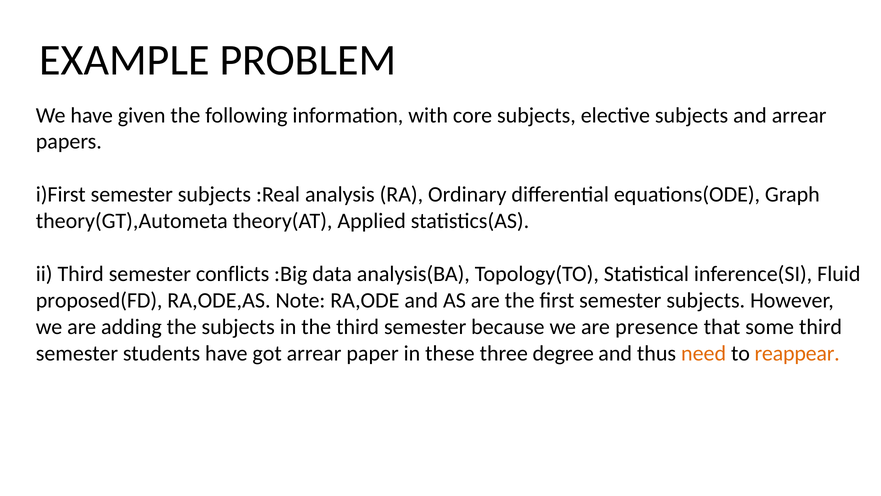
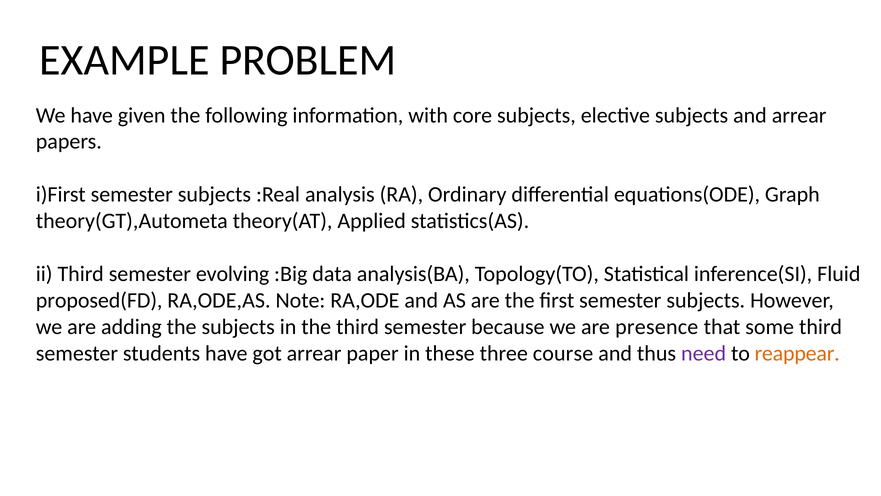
conflicts: conflicts -> evolving
degree: degree -> course
need colour: orange -> purple
